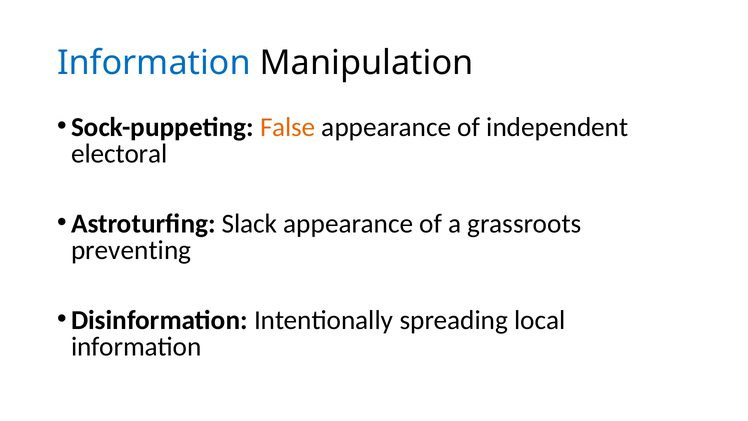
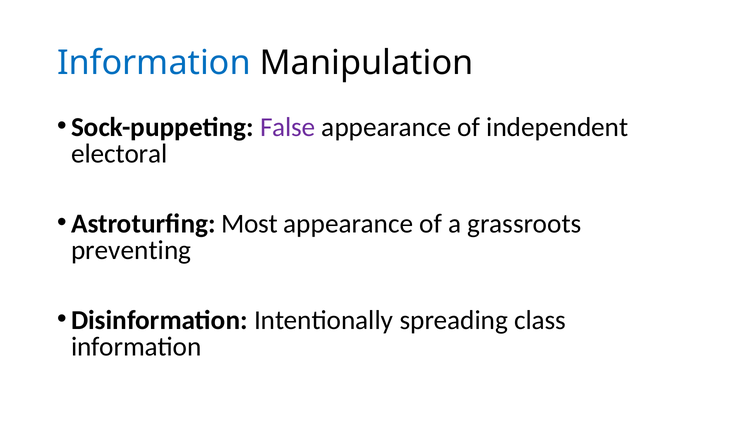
False colour: orange -> purple
Slack: Slack -> Most
local: local -> class
